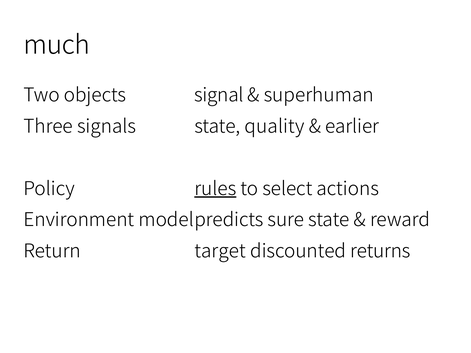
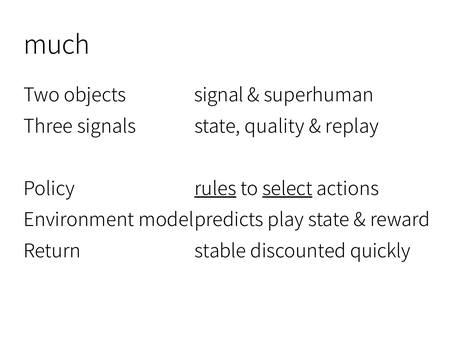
earlier: earlier -> replay
select underline: none -> present
sure: sure -> play
target: target -> stable
returns: returns -> quickly
